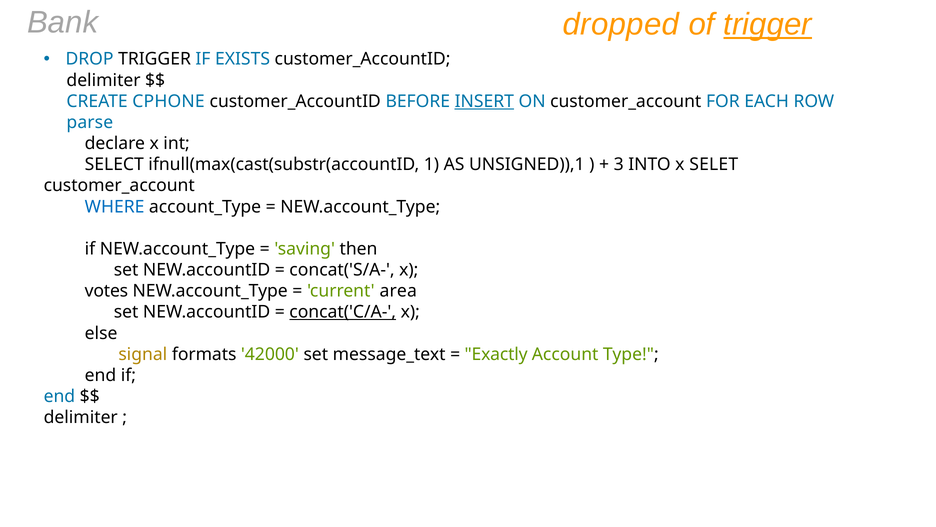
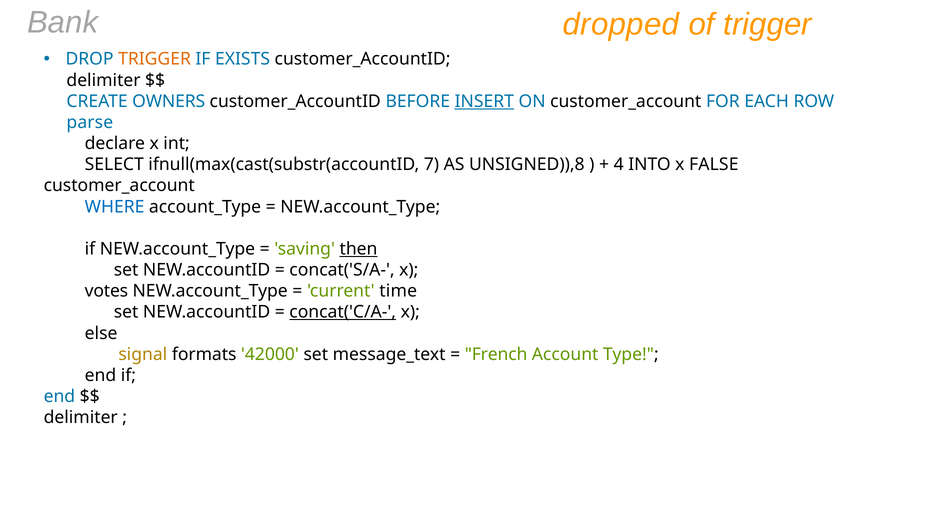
trigger at (768, 24) underline: present -> none
TRIGGER at (155, 59) colour: black -> orange
CPHONE: CPHONE -> OWNERS
1: 1 -> 7
UNSIGNED)),1: UNSIGNED)),1 -> UNSIGNED)),8
3: 3 -> 4
SELET: SELET -> FALSE
then underline: none -> present
area: area -> time
Exactly: Exactly -> French
